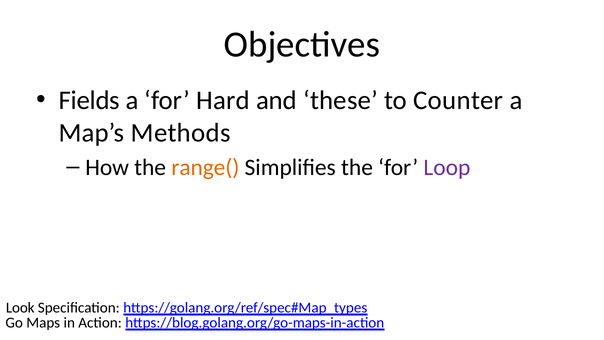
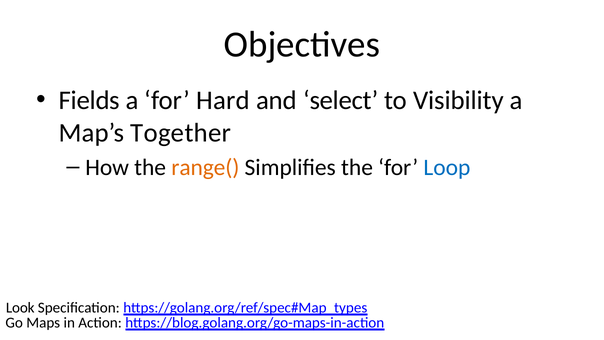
these: these -> select
Counter: Counter -> Visibility
Methods: Methods -> Together
Loop colour: purple -> blue
